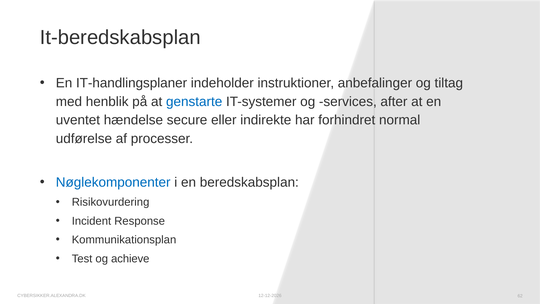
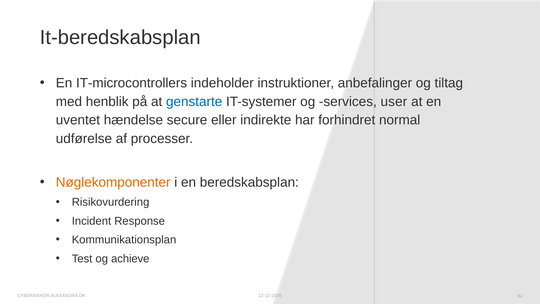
IT-handlingsplaner: IT-handlingsplaner -> IT-microcontrollers
after: after -> user
Nøglekomponenter colour: blue -> orange
